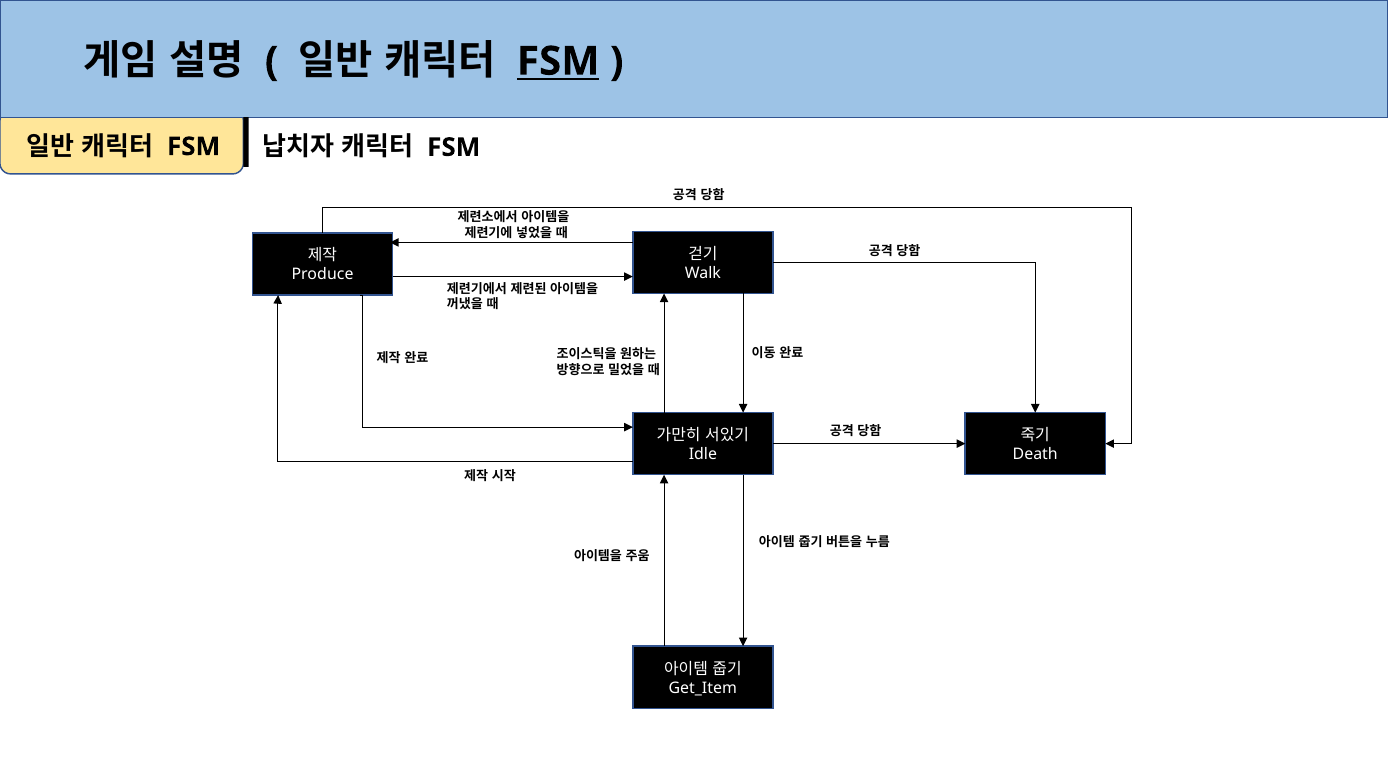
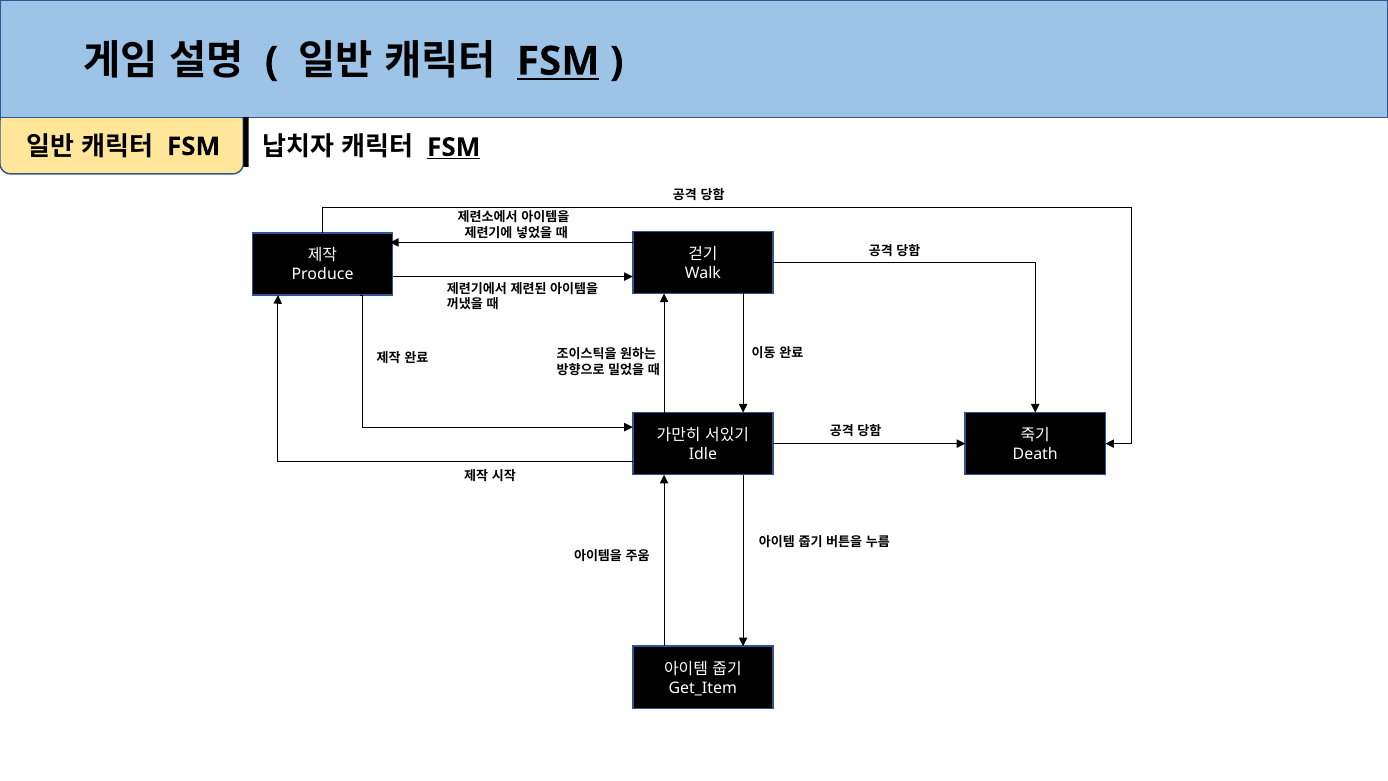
FSM at (454, 147) underline: none -> present
